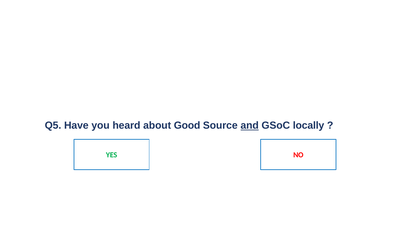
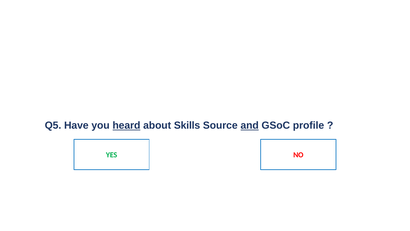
heard underline: none -> present
Good: Good -> Skills
locally: locally -> profile
